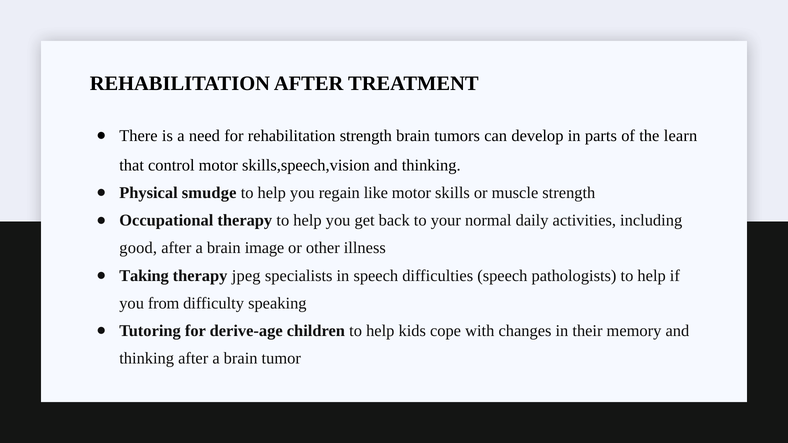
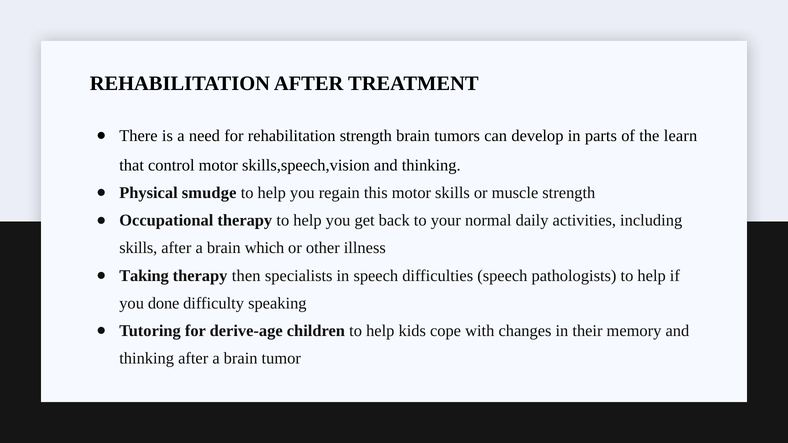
like: like -> this
good at (138, 248): good -> skills
image: image -> which
jpeg: jpeg -> then
from: from -> done
